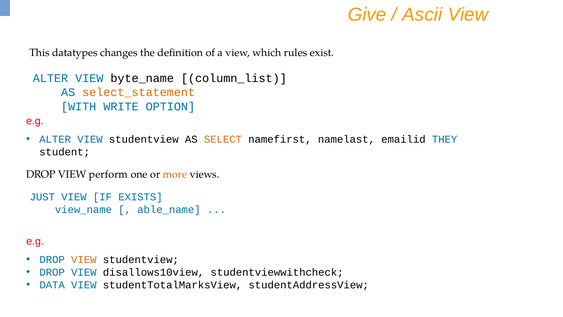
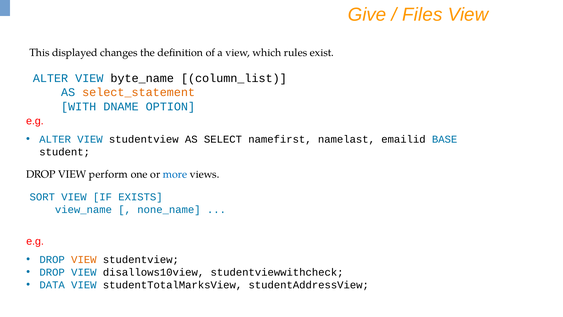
Ascii: Ascii -> Files
datatypes: datatypes -> displayed
WRITE: WRITE -> DNAME
SELECT colour: orange -> black
THEY: THEY -> BASE
more colour: orange -> blue
JUST: JUST -> SORT
able_name: able_name -> none_name
